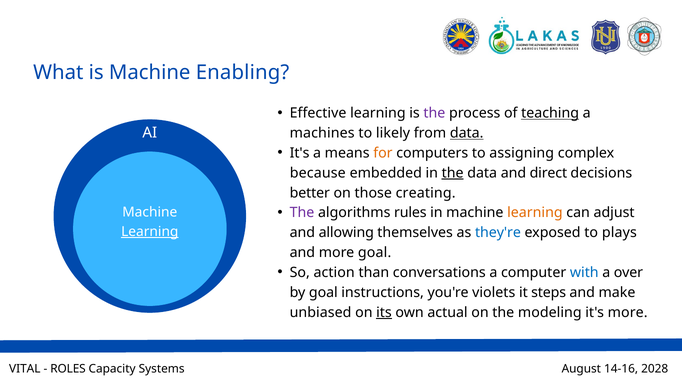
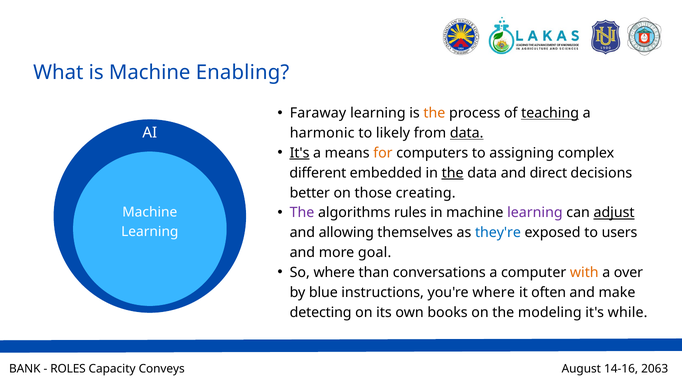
Effective: Effective -> Faraway
the at (434, 113) colour: purple -> orange
machines: machines -> harmonic
It's at (300, 153) underline: none -> present
because: because -> different
learning at (535, 213) colour: orange -> purple
adjust underline: none -> present
Learning at (150, 231) underline: present -> none
plays: plays -> users
So action: action -> where
with colour: blue -> orange
by goal: goal -> blue
you're violets: violets -> where
steps: steps -> often
unbiased: unbiased -> detecting
its underline: present -> none
actual: actual -> books
it's more: more -> while
VITAL: VITAL -> BANK
Systems: Systems -> Conveys
2028: 2028 -> 2063
